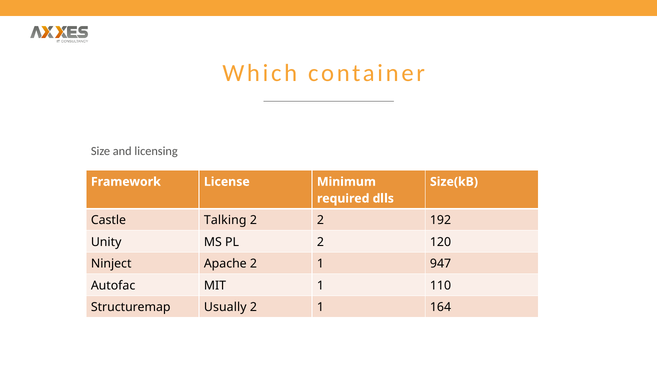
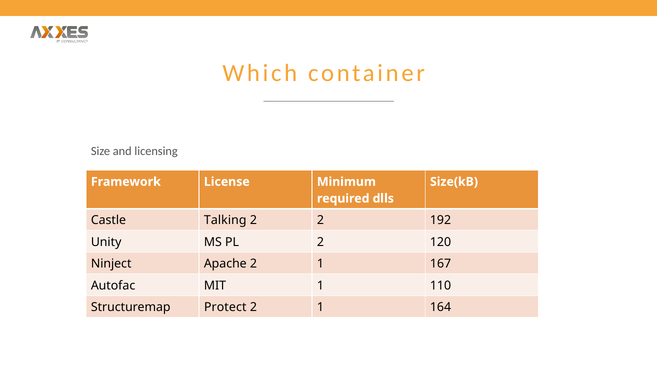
947: 947 -> 167
Usually: Usually -> Protect
